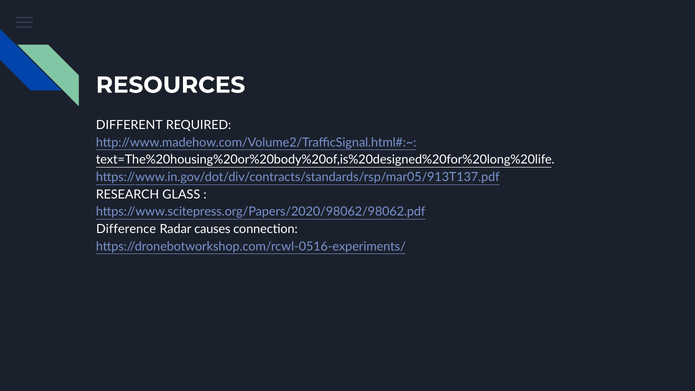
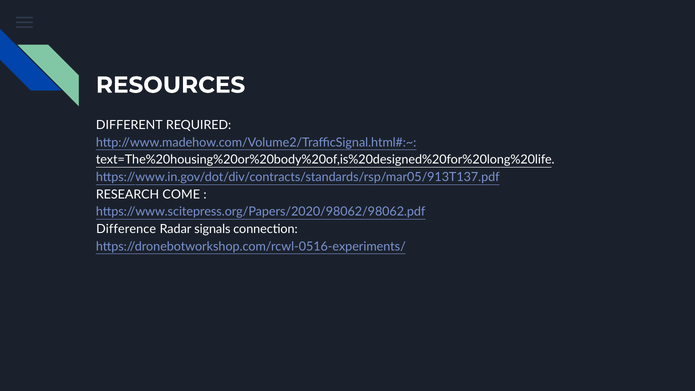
GLASS: GLASS -> COME
causes: causes -> signals
